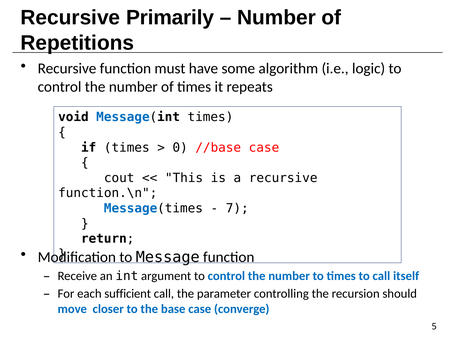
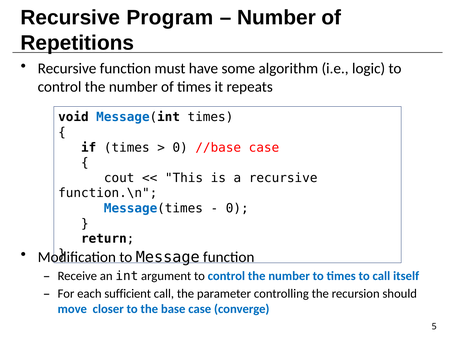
Primarily: Primarily -> Program
7 at (237, 208): 7 -> 0
